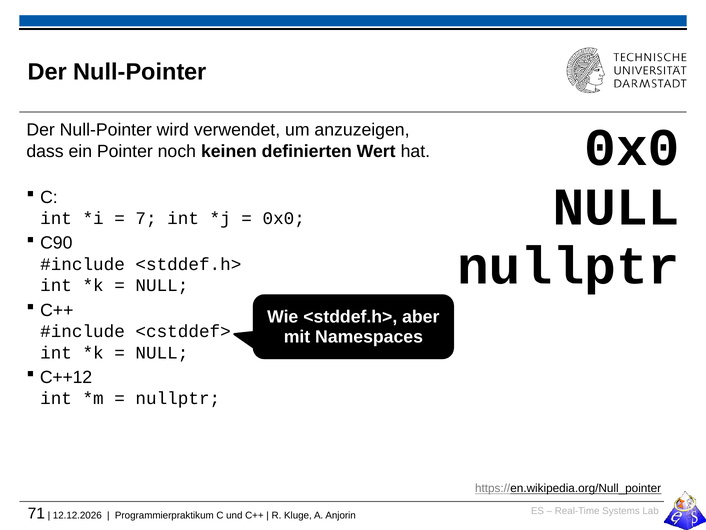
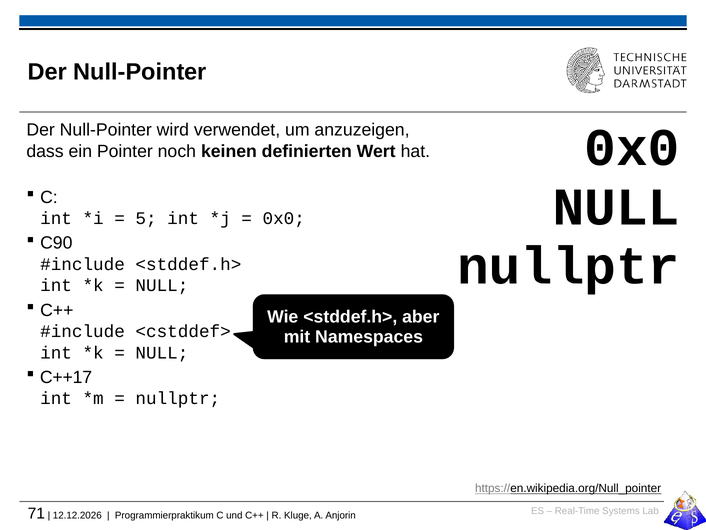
7: 7 -> 5
C++12: C++12 -> C++17
